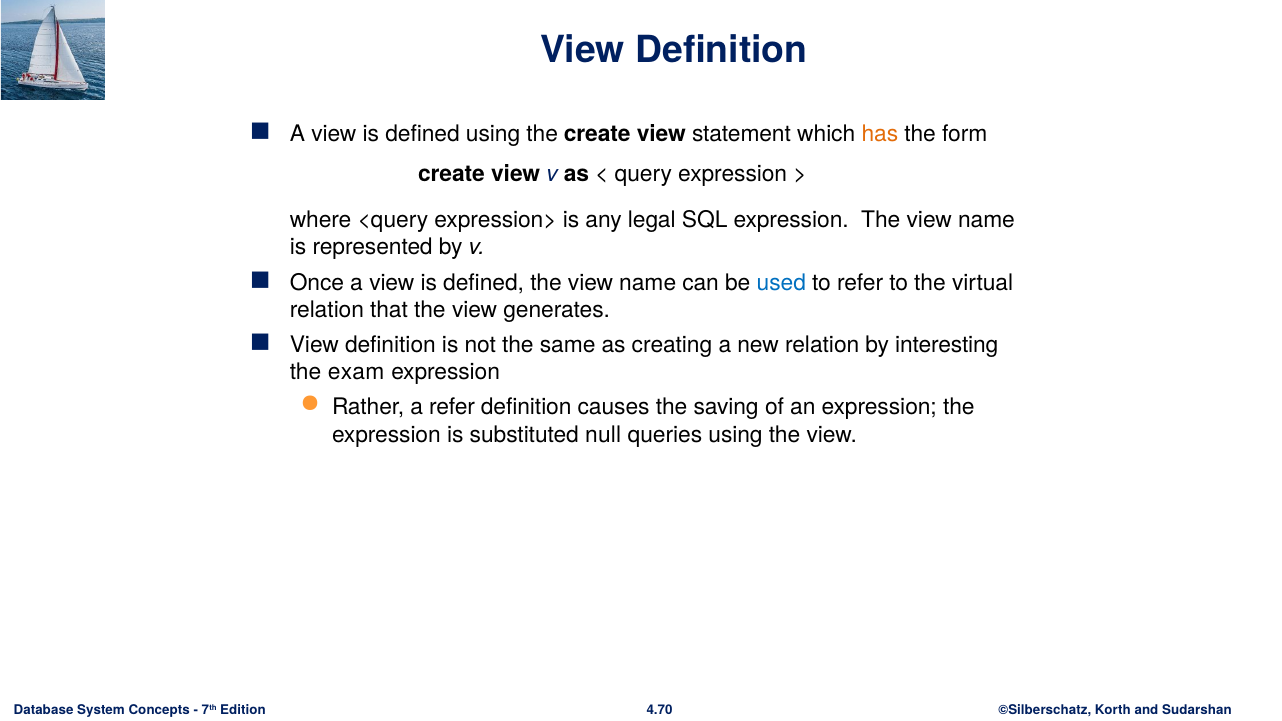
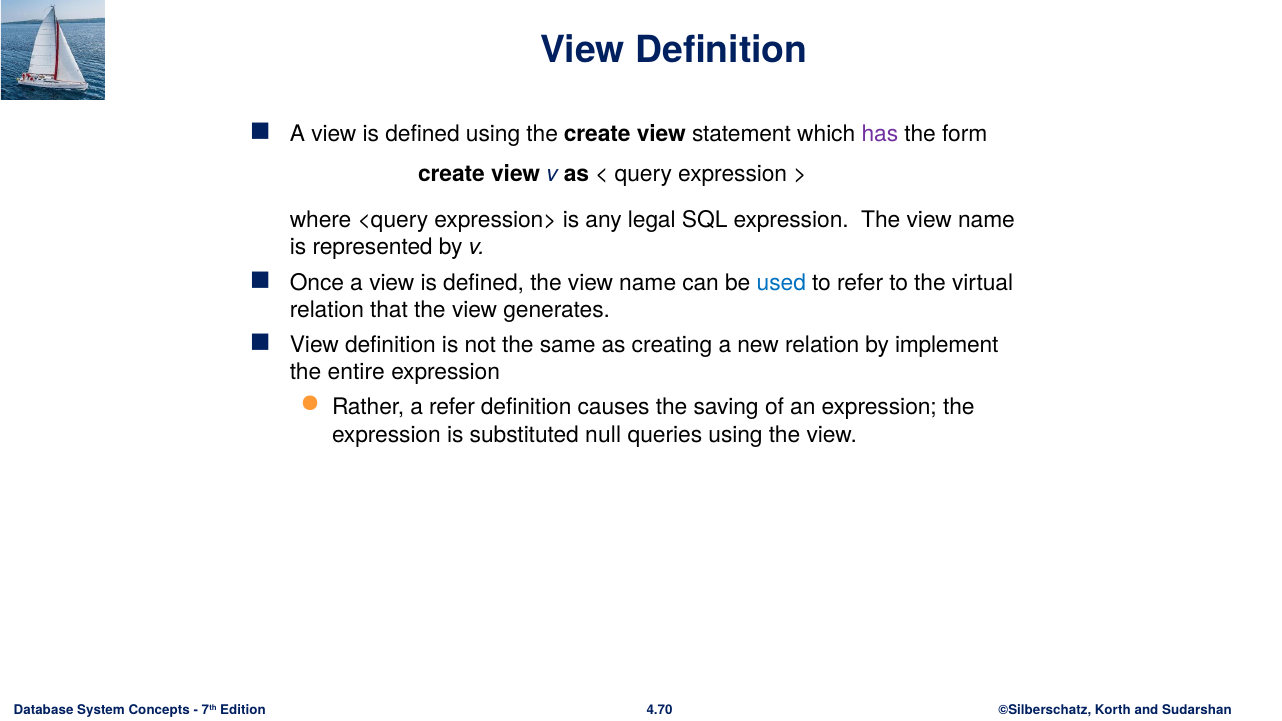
has colour: orange -> purple
interesting: interesting -> implement
exam: exam -> entire
